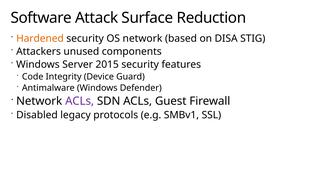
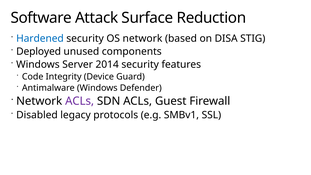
Hardened colour: orange -> blue
Attackers: Attackers -> Deployed
2015: 2015 -> 2014
